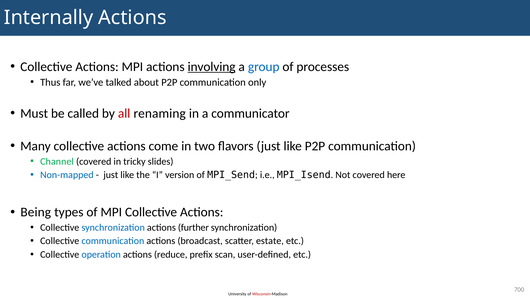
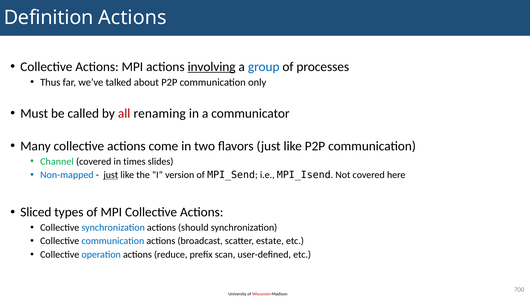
Internally: Internally -> Definition
tricky: tricky -> times
just at (111, 175) underline: none -> present
Being: Being -> Sliced
further: further -> should
